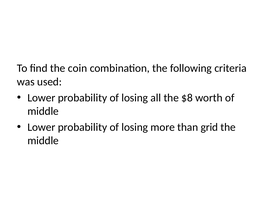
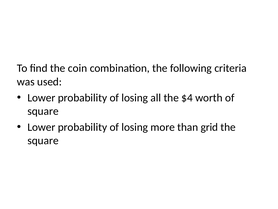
$8: $8 -> $4
middle at (43, 111): middle -> square
middle at (43, 140): middle -> square
